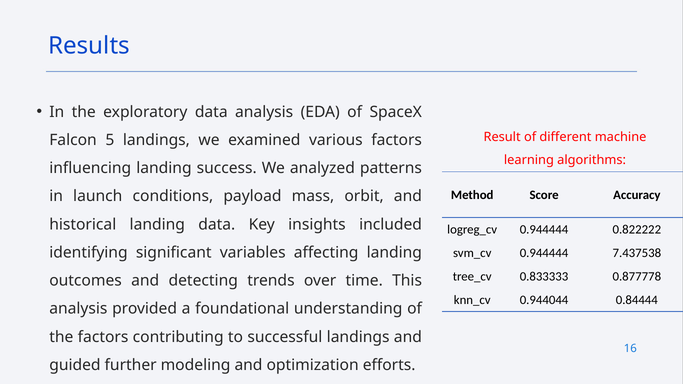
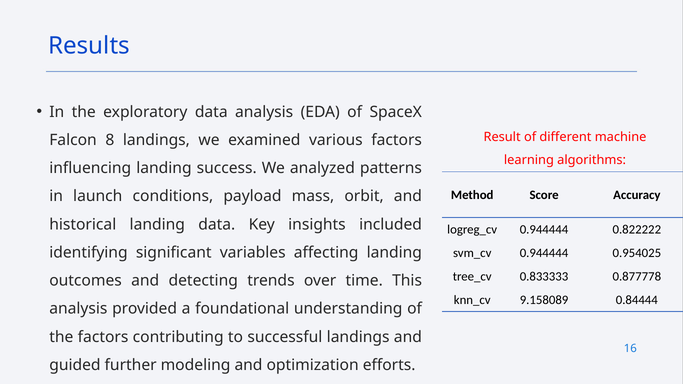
5: 5 -> 8
7.437538: 7.437538 -> 0.954025
0.944044: 0.944044 -> 9.158089
